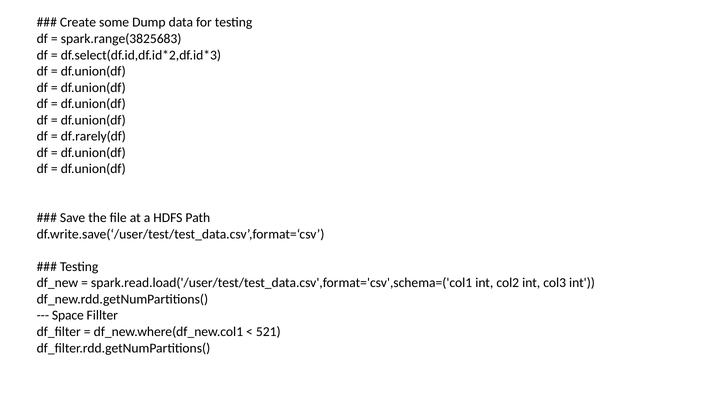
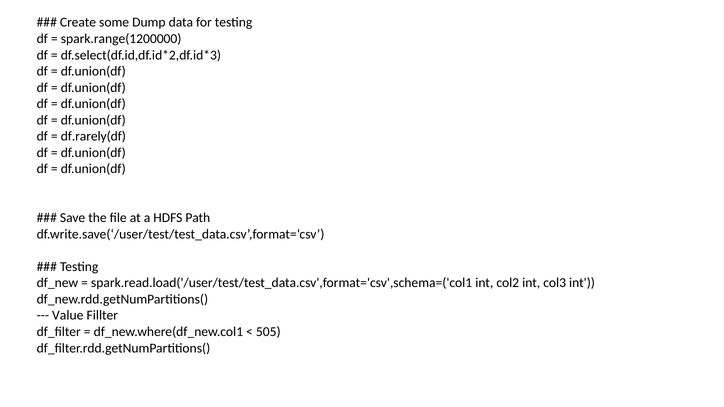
spark.range(3825683: spark.range(3825683 -> spark.range(1200000
Space: Space -> Value
521: 521 -> 505
